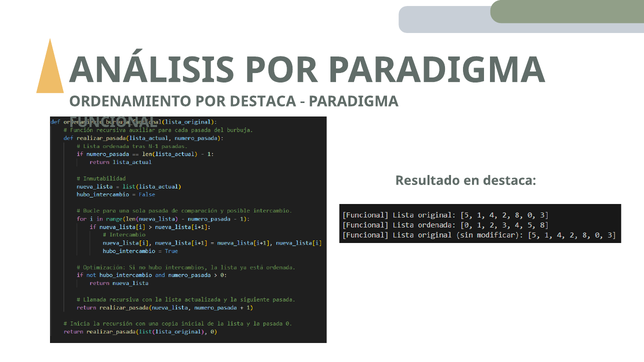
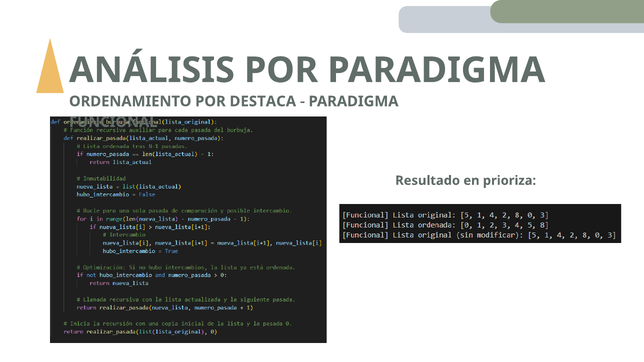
en destaca: destaca -> prioriza
